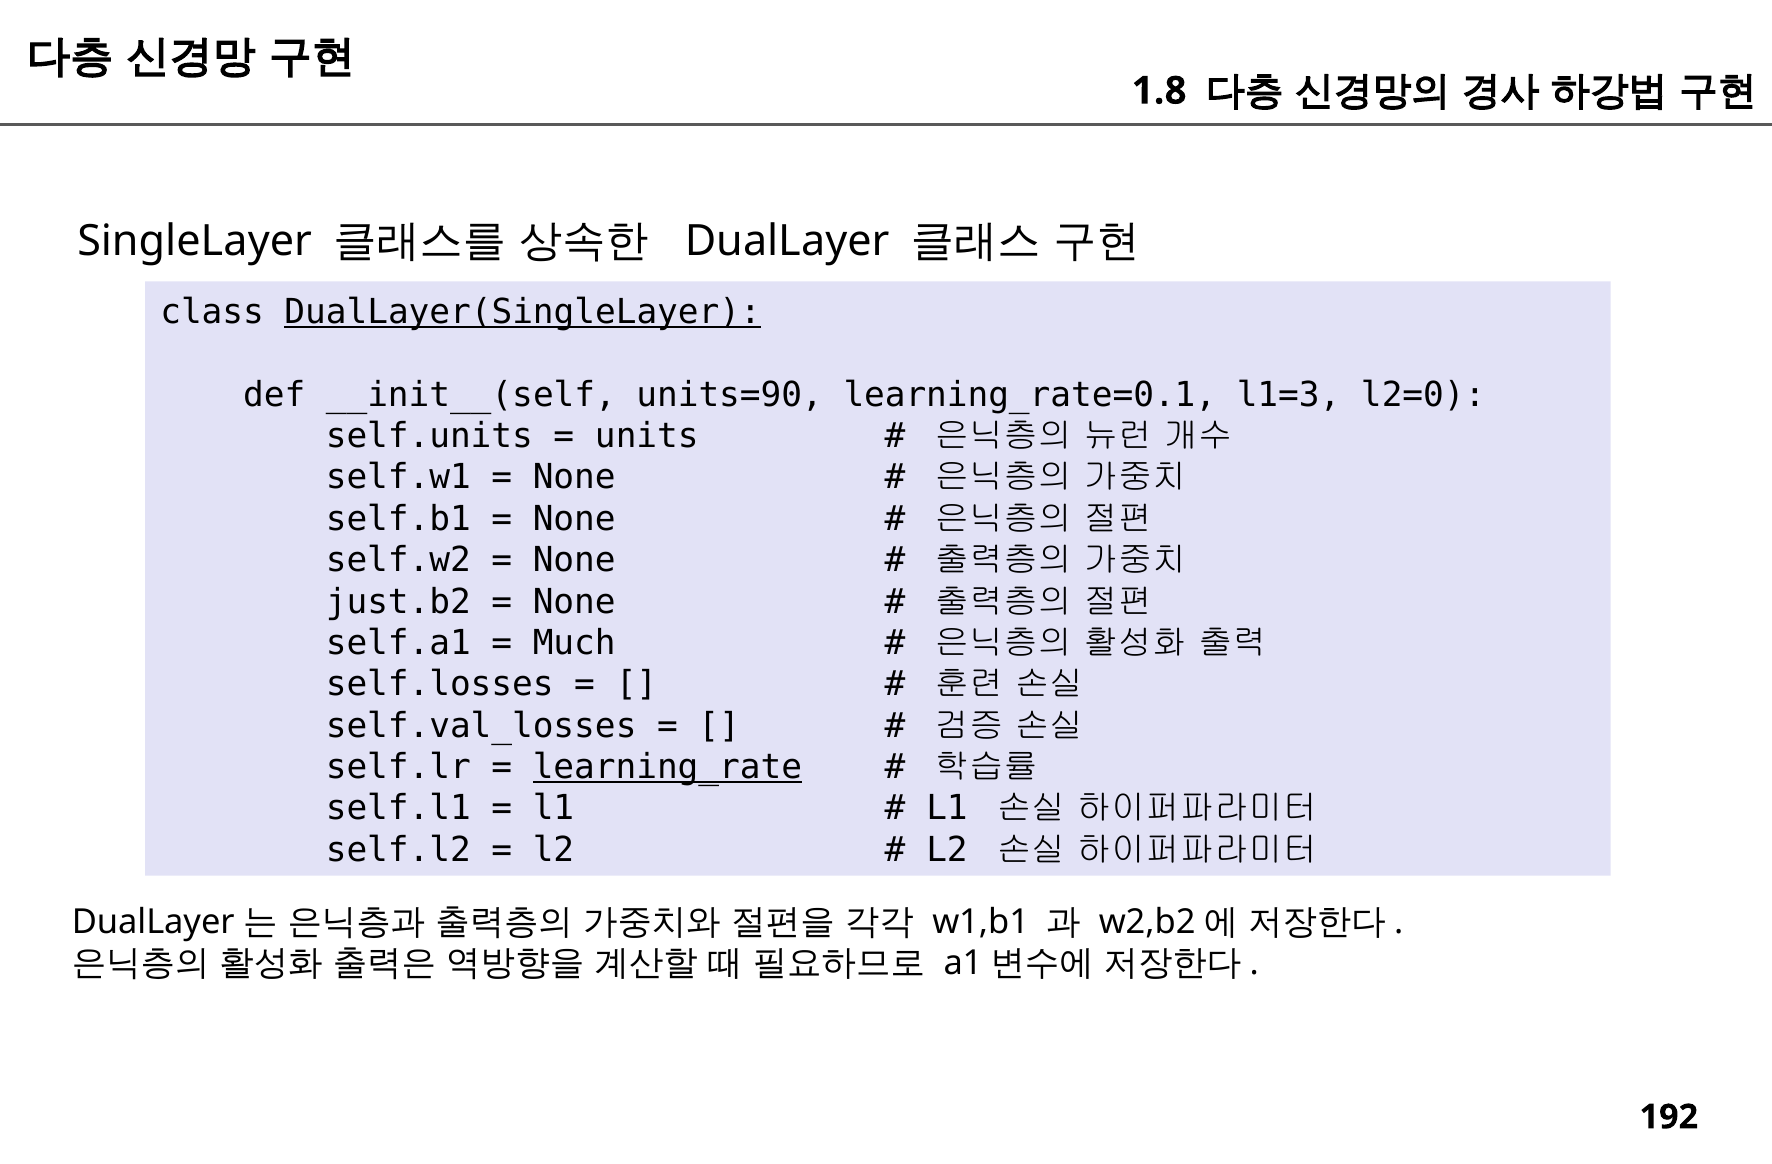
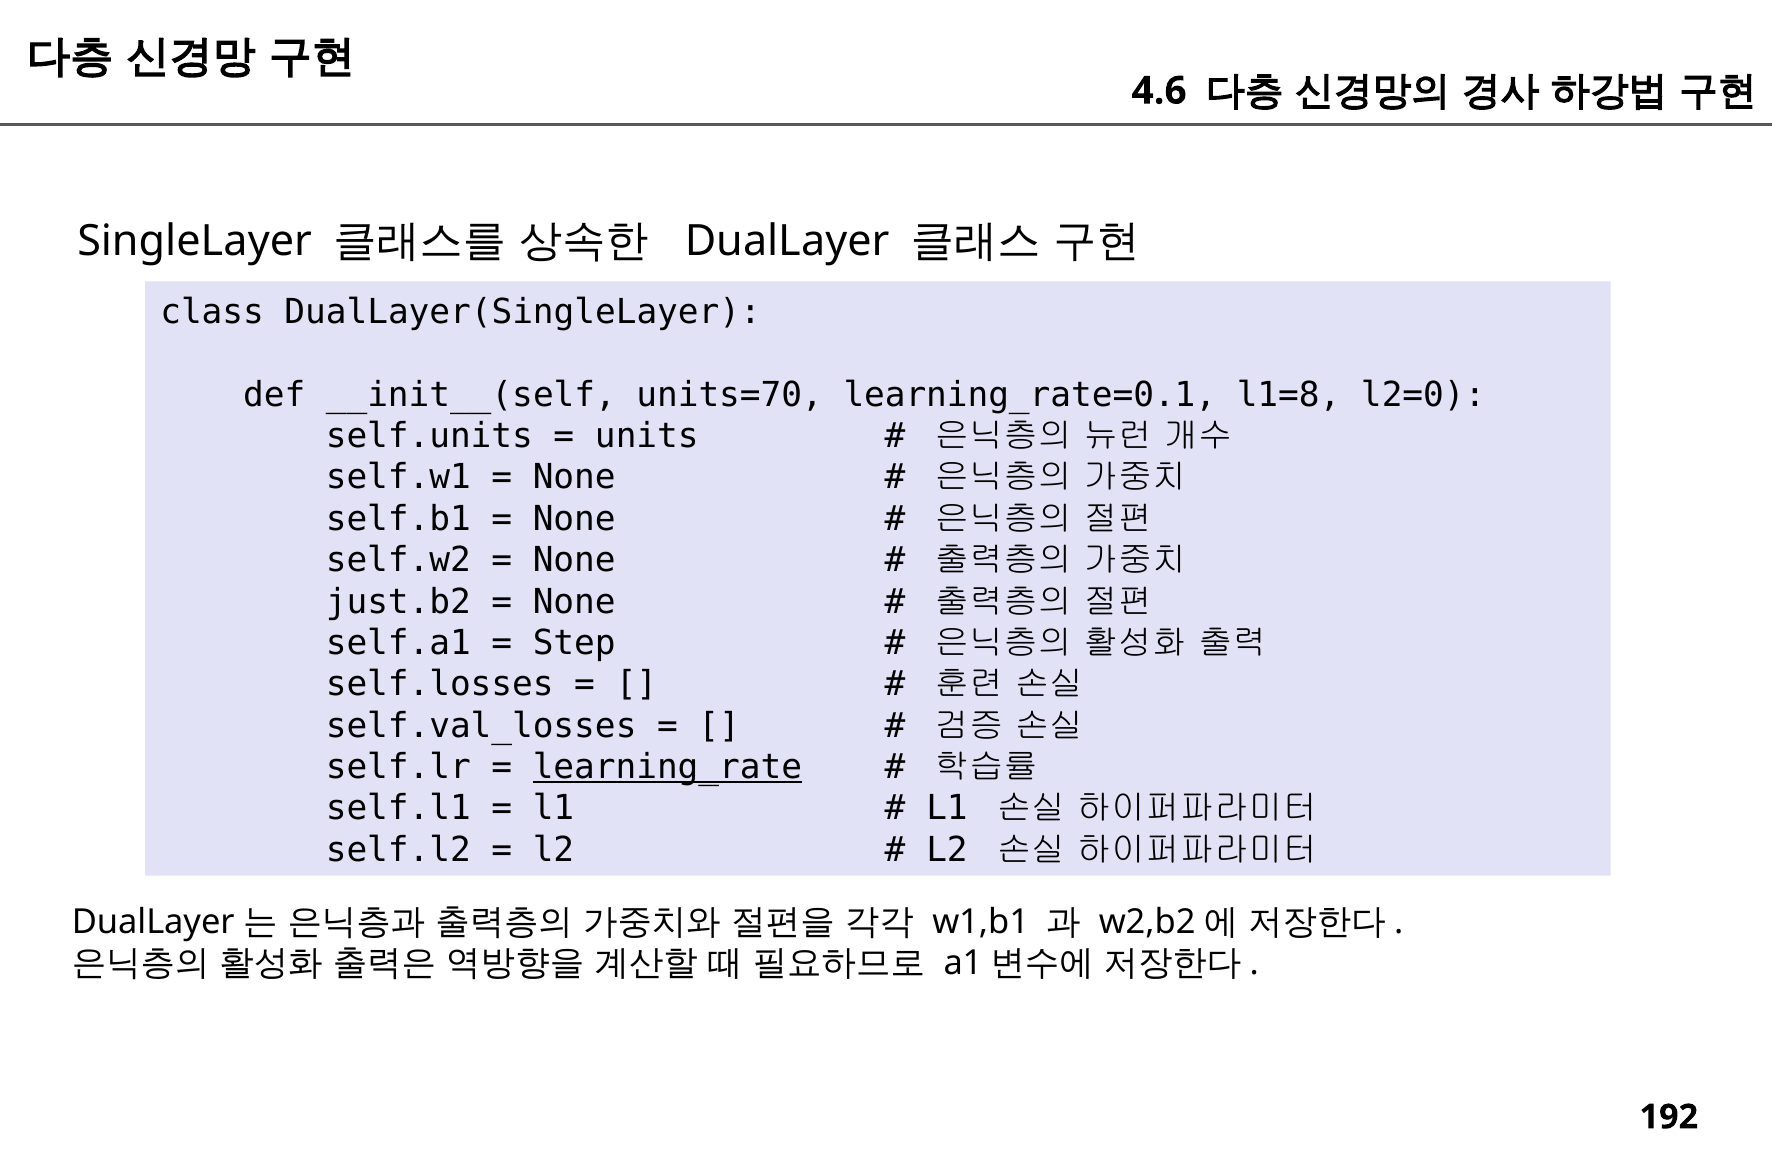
1.8: 1.8 -> 4.6
DualLayer(SingleLayer underline: present -> none
units=90: units=90 -> units=70
l1=3: l1=3 -> l1=8
Much: Much -> Step
